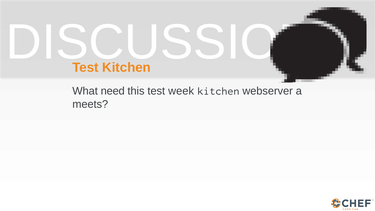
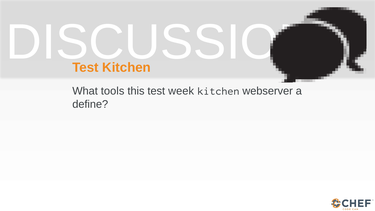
need: need -> tools
meets: meets -> define
